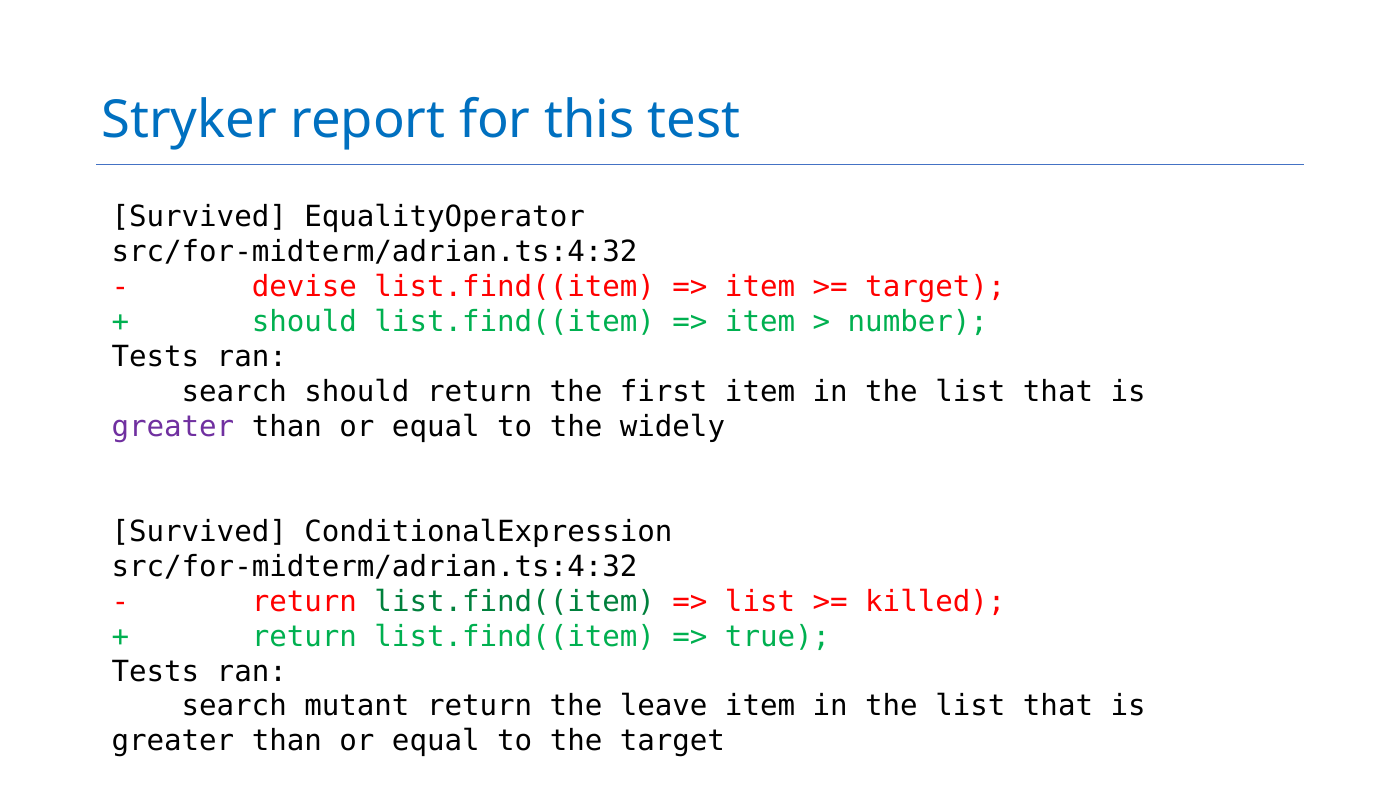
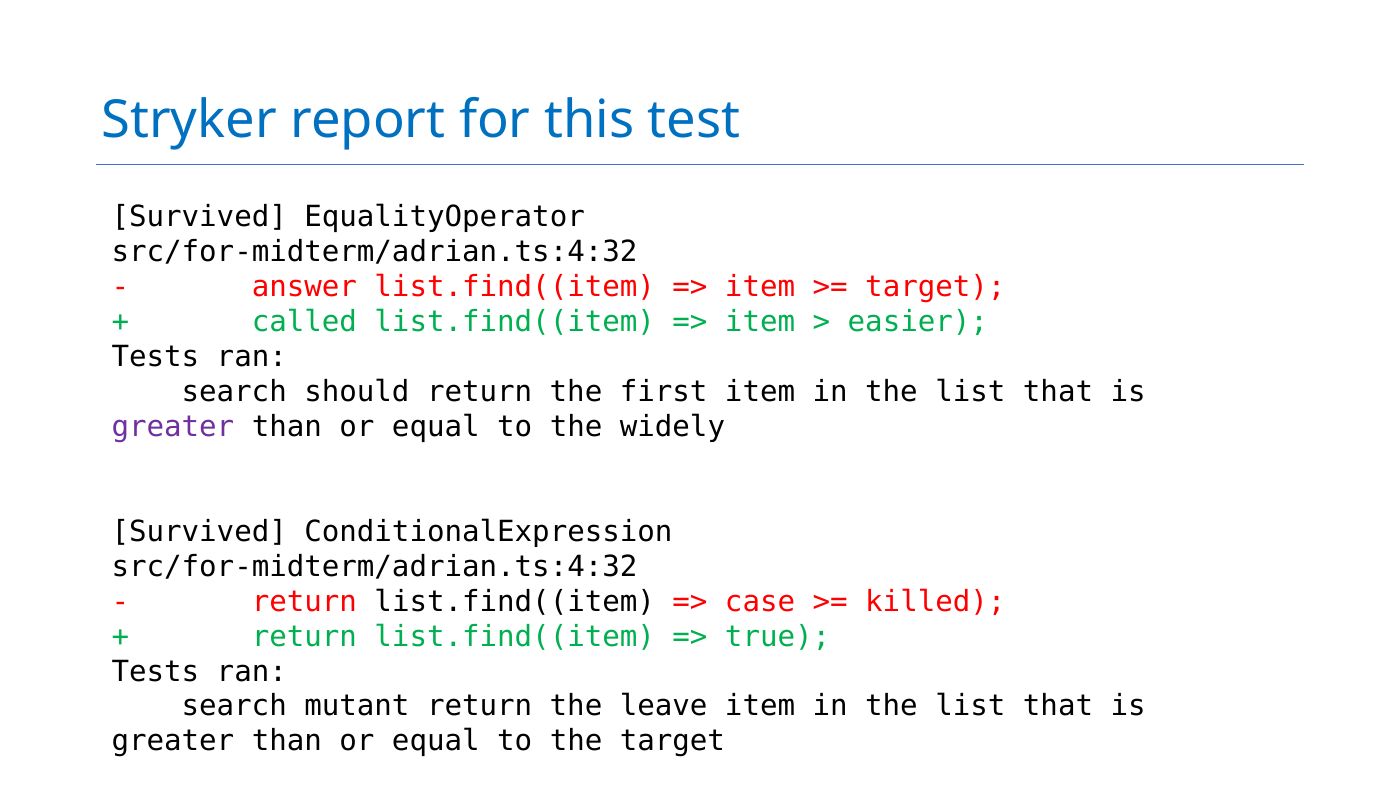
devise: devise -> answer
should at (304, 322): should -> called
number: number -> easier
list.find((item at (515, 602) colour: green -> black
list at (760, 602): list -> case
